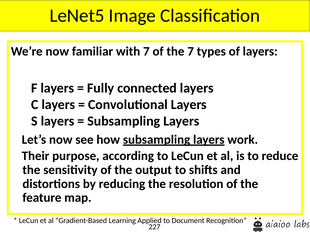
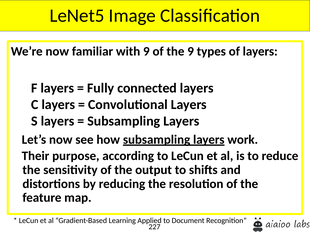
with 7: 7 -> 9
the 7: 7 -> 9
